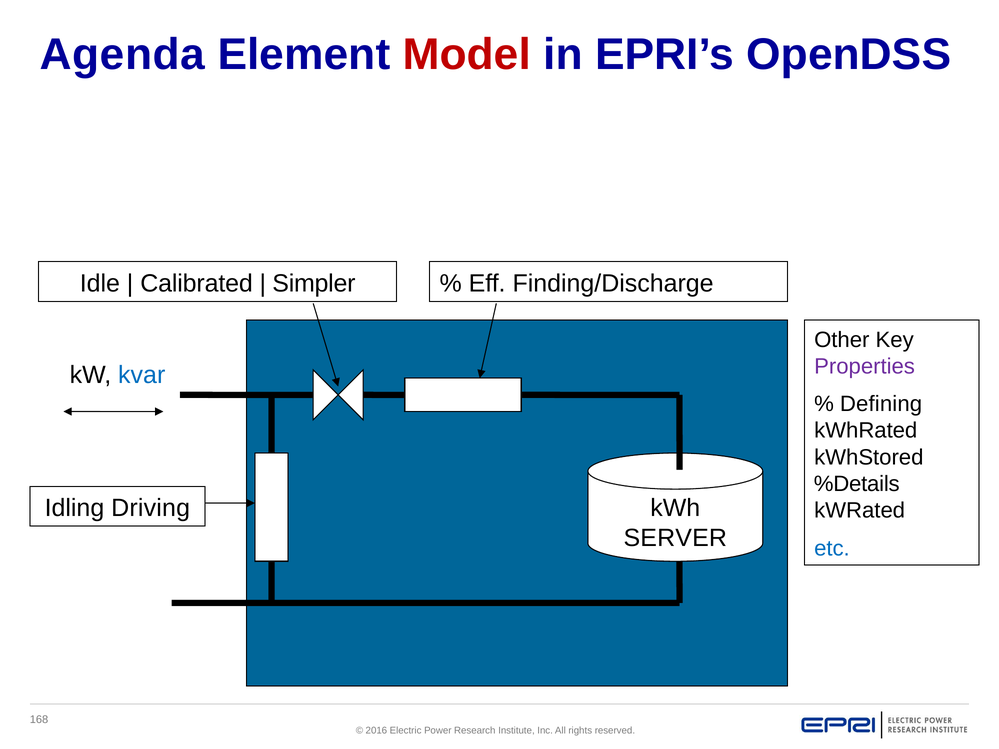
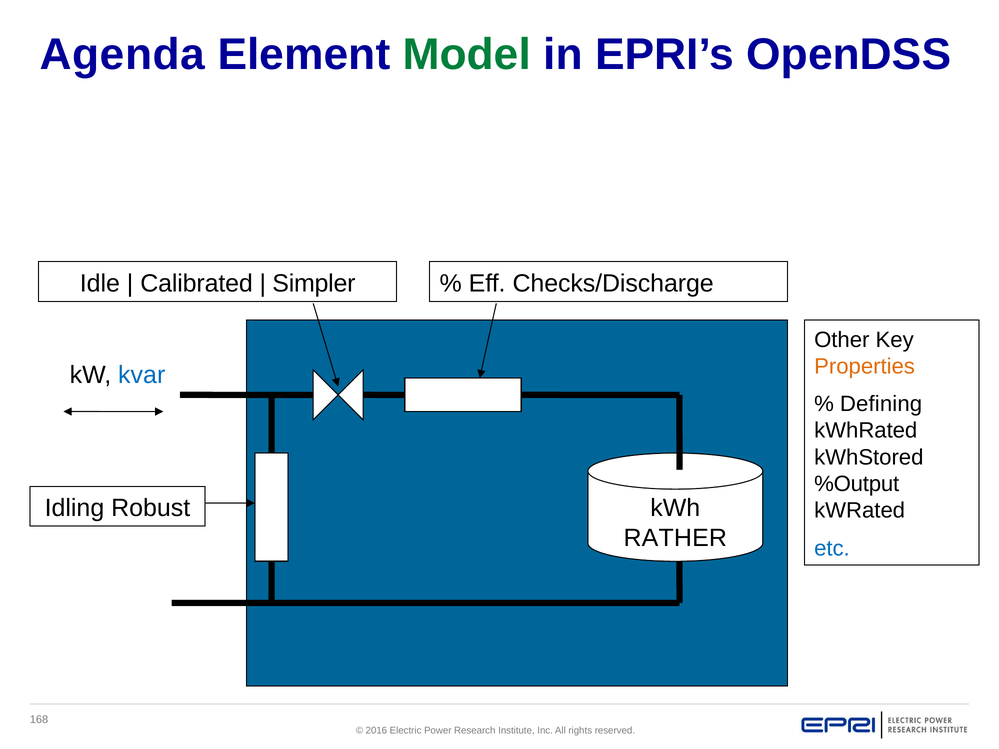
Model colour: red -> green
Finding/Discharge: Finding/Discharge -> Checks/Discharge
Properties colour: purple -> orange
%Details: %Details -> %Output
Driving: Driving -> Robust
SERVER: SERVER -> RATHER
